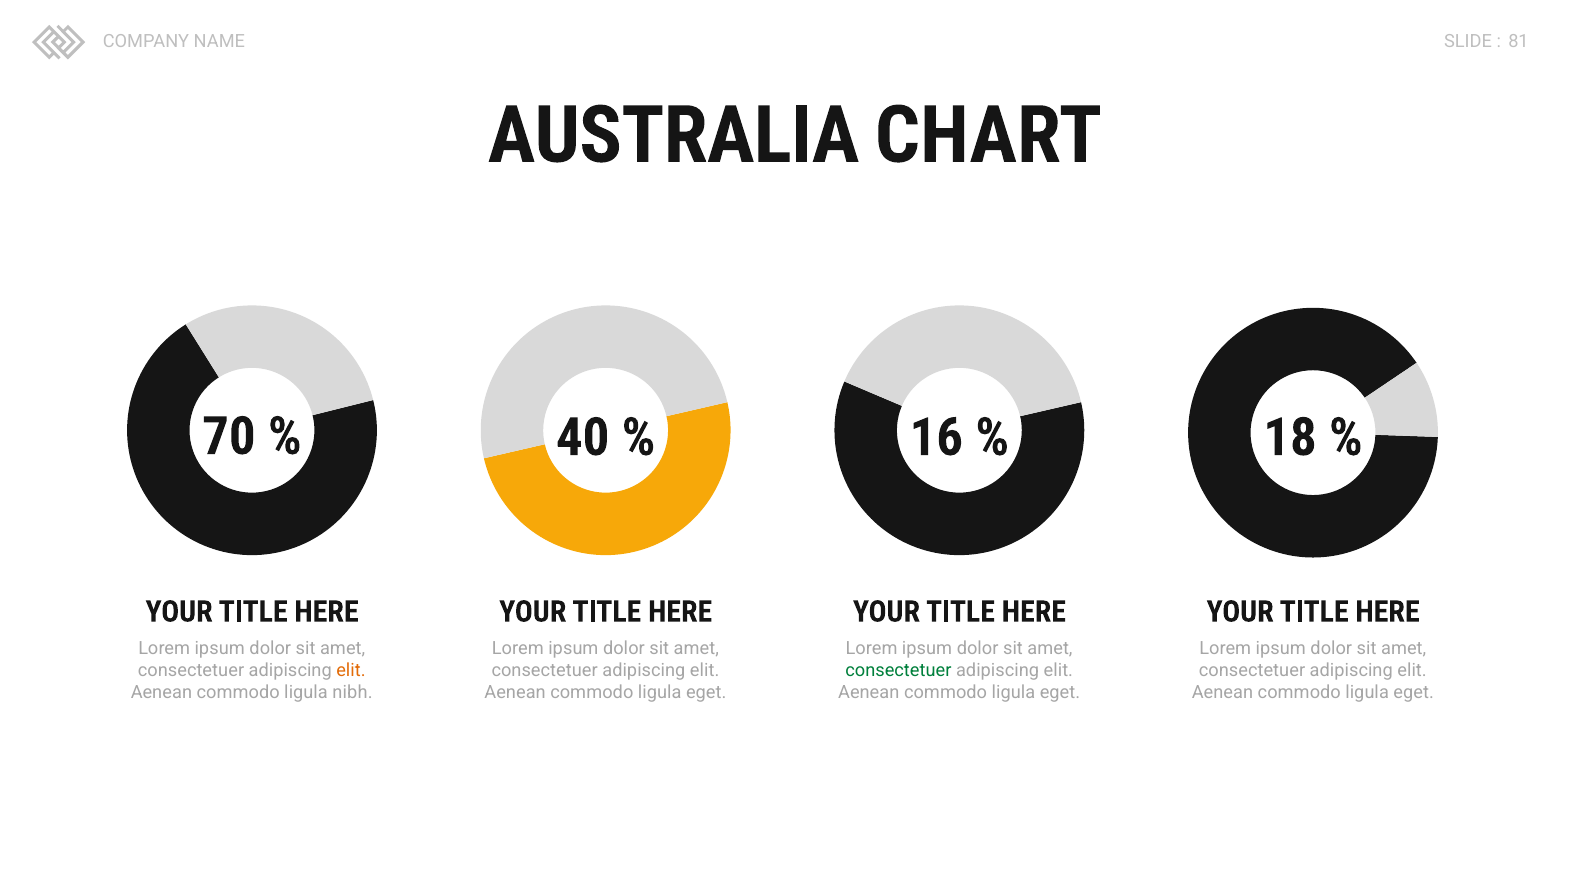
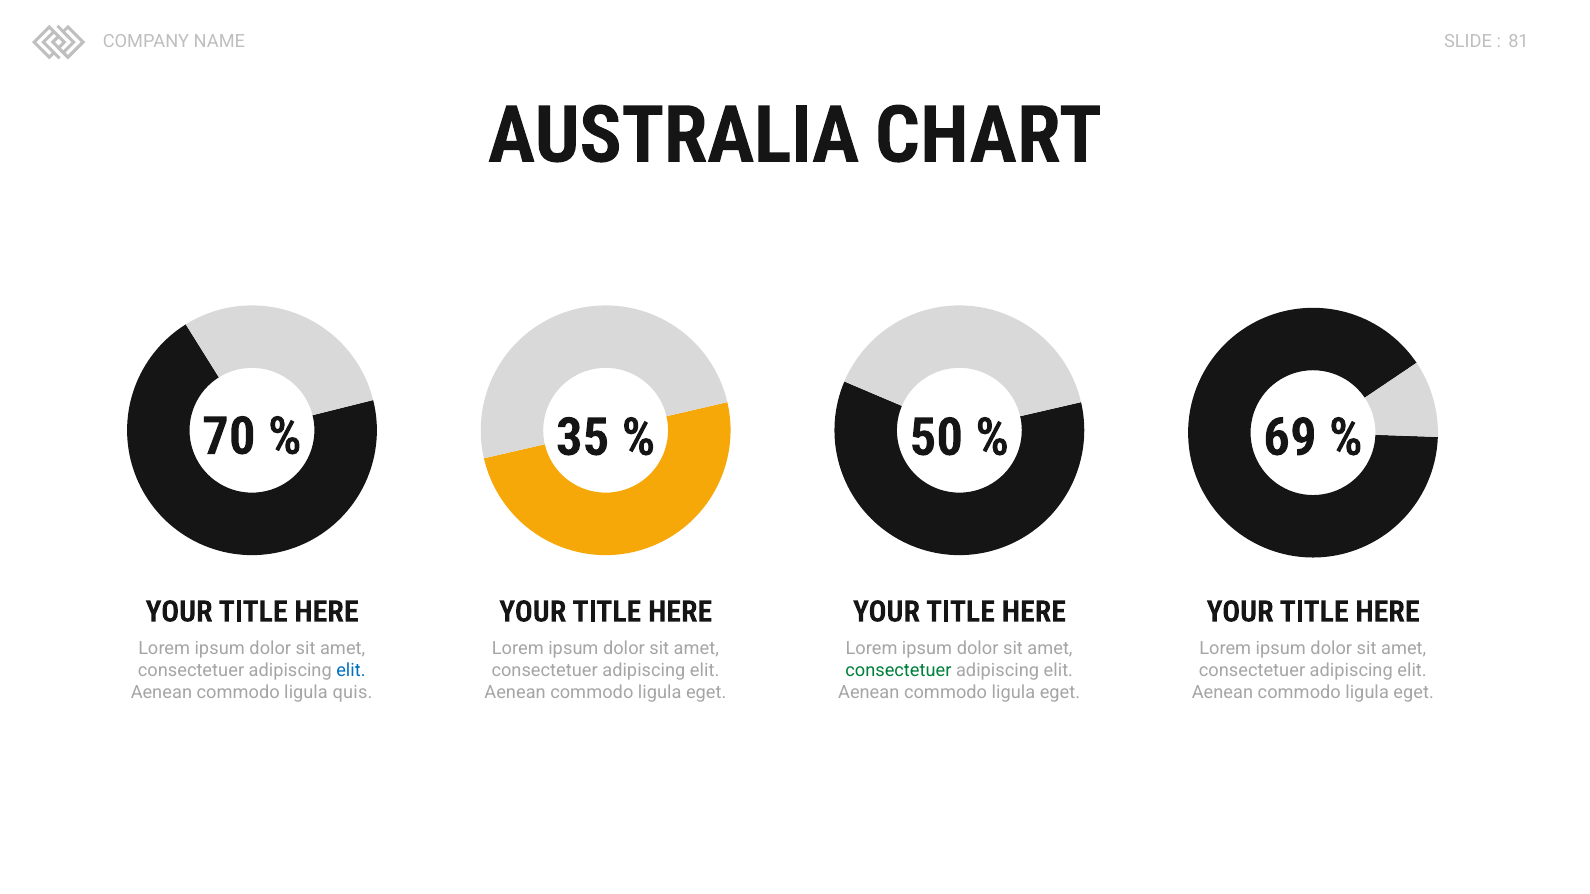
40: 40 -> 35
16: 16 -> 50
18: 18 -> 69
elit at (351, 671) colour: orange -> blue
nibh: nibh -> quis
